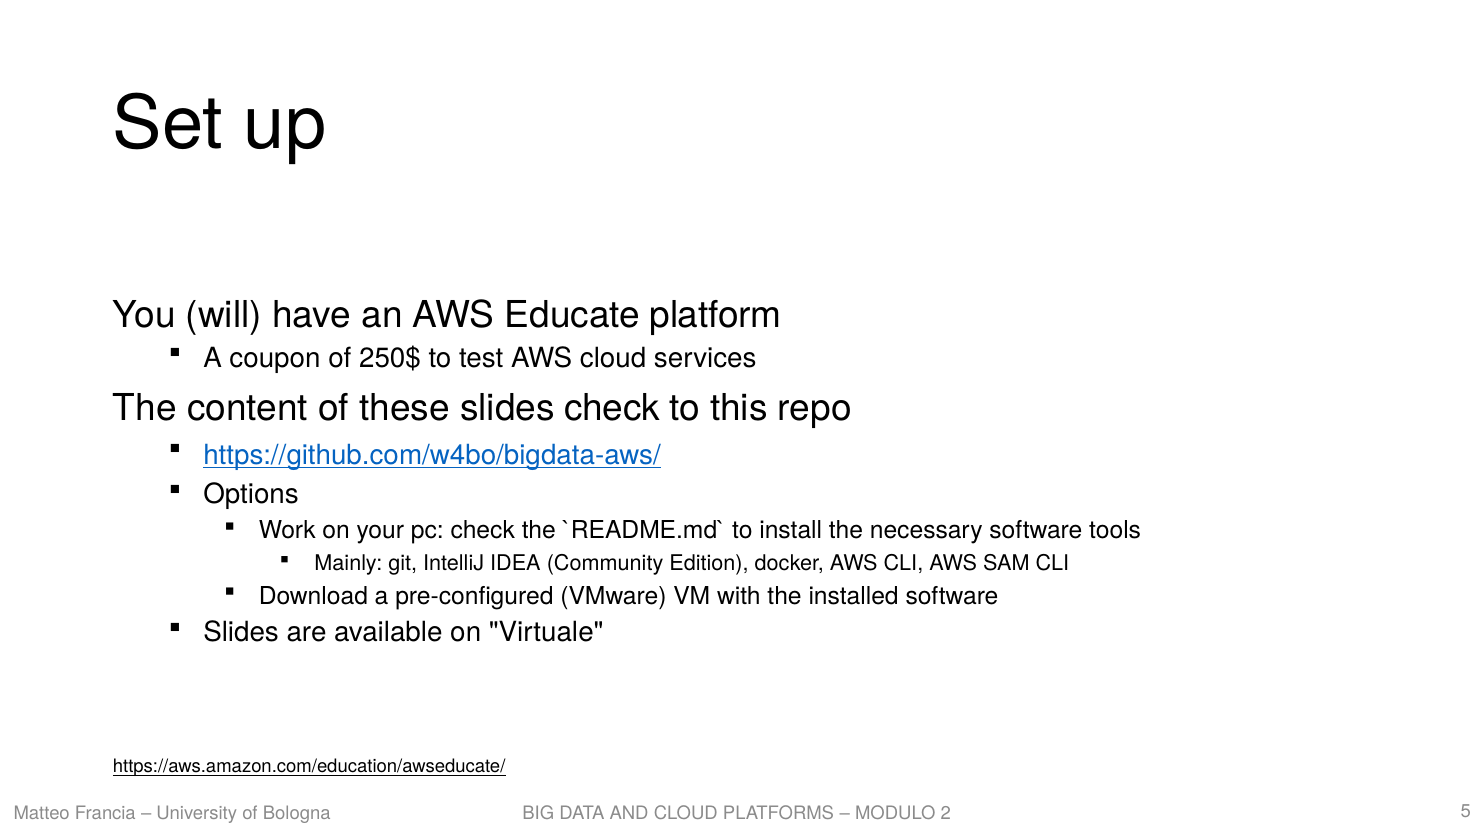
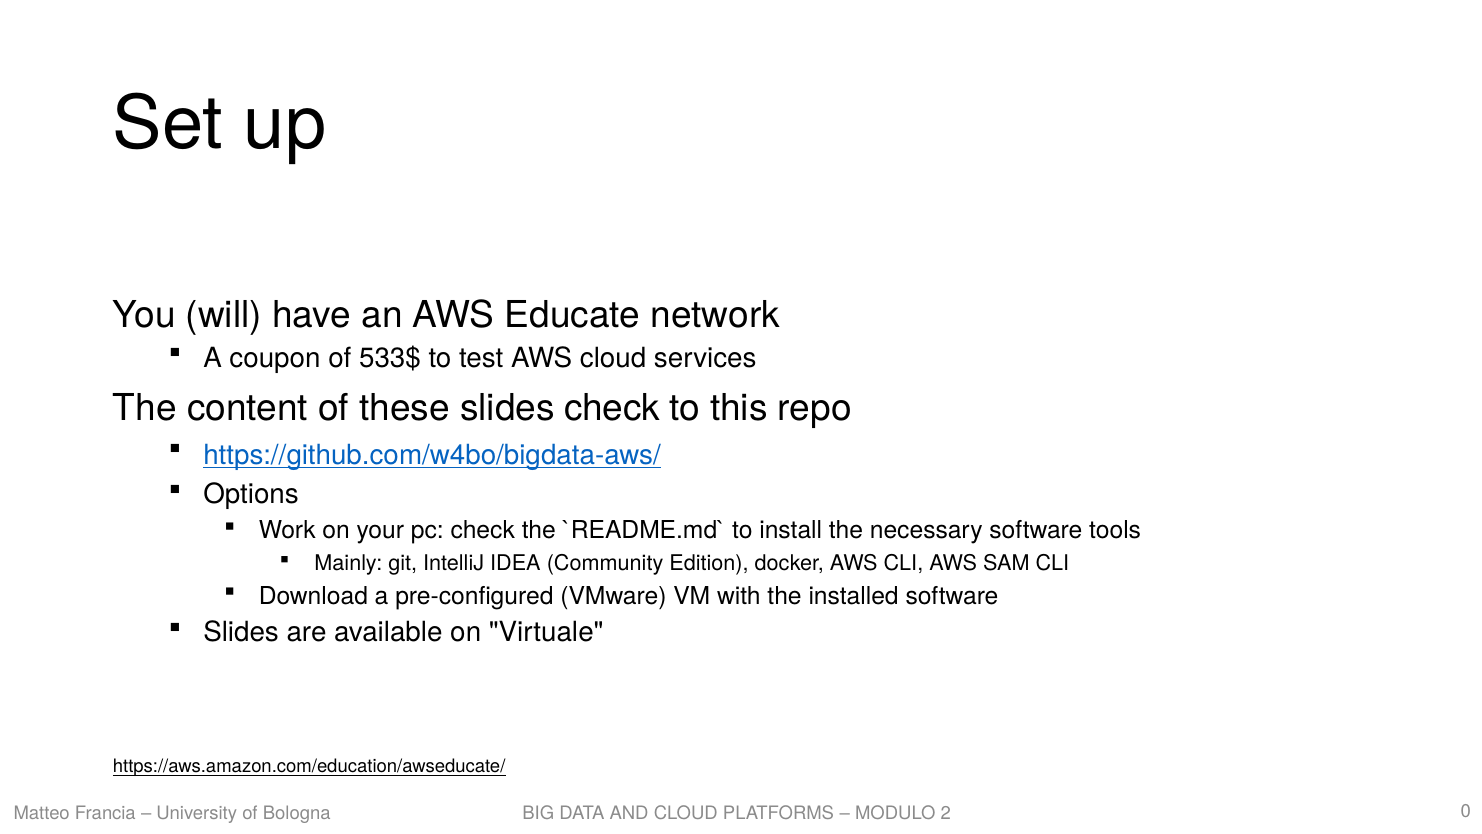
platform: platform -> network
250$: 250$ -> 533$
5: 5 -> 0
